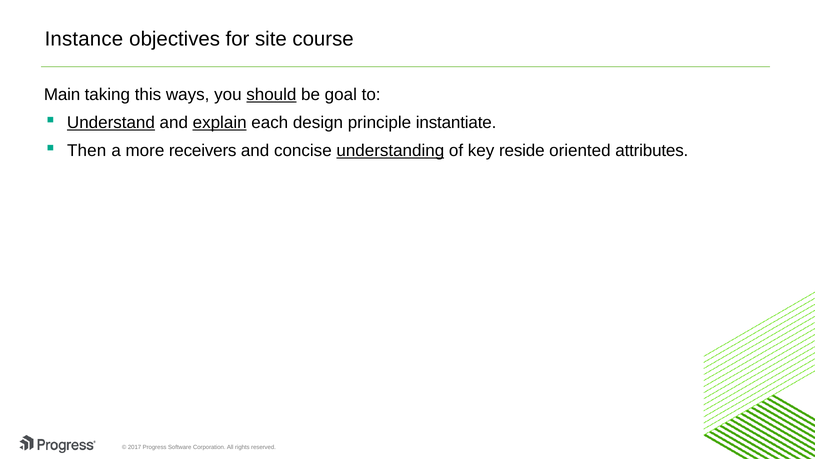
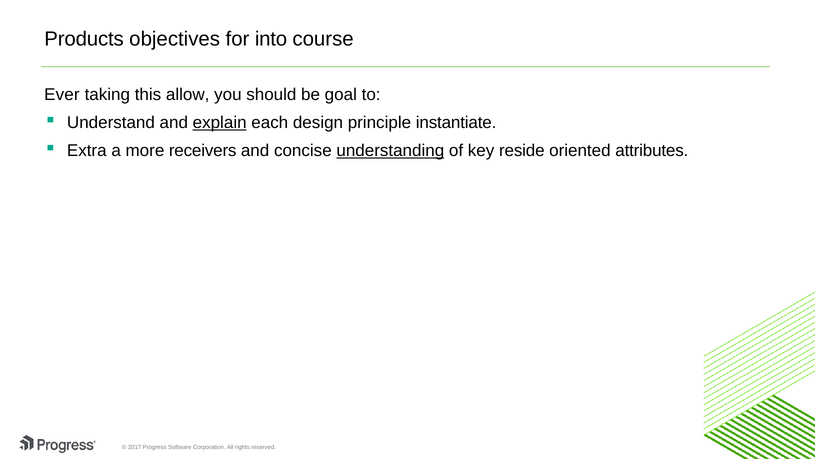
Instance: Instance -> Products
site: site -> into
Main: Main -> Ever
ways: ways -> allow
should underline: present -> none
Understand underline: present -> none
Then: Then -> Extra
